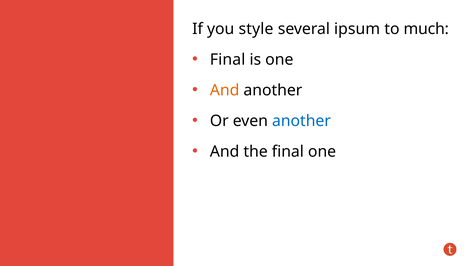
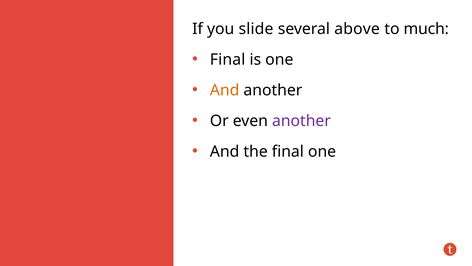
style: style -> slide
ipsum: ipsum -> above
another at (301, 121) colour: blue -> purple
